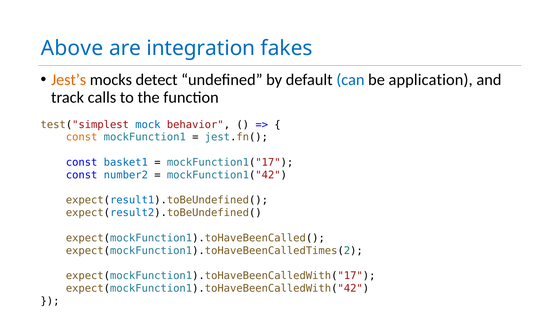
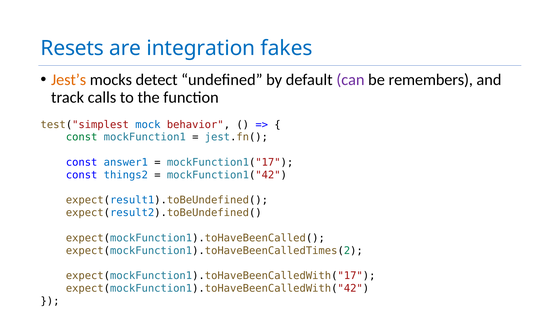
Above: Above -> Resets
can colour: blue -> purple
application: application -> remembers
const at (82, 137) colour: orange -> green
basket1: basket1 -> answer1
number2: number2 -> things2
